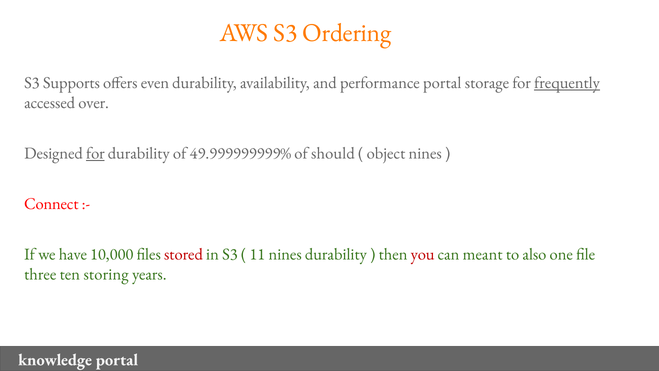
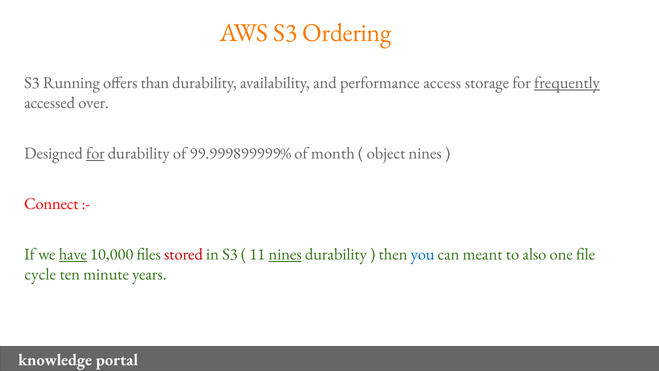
Supports: Supports -> Running
even: even -> than
performance portal: portal -> access
49.999999999%: 49.999999999% -> 99.999899999%
should: should -> month
have underline: none -> present
nines at (285, 254) underline: none -> present
you colour: red -> blue
three: three -> cycle
storing: storing -> minute
